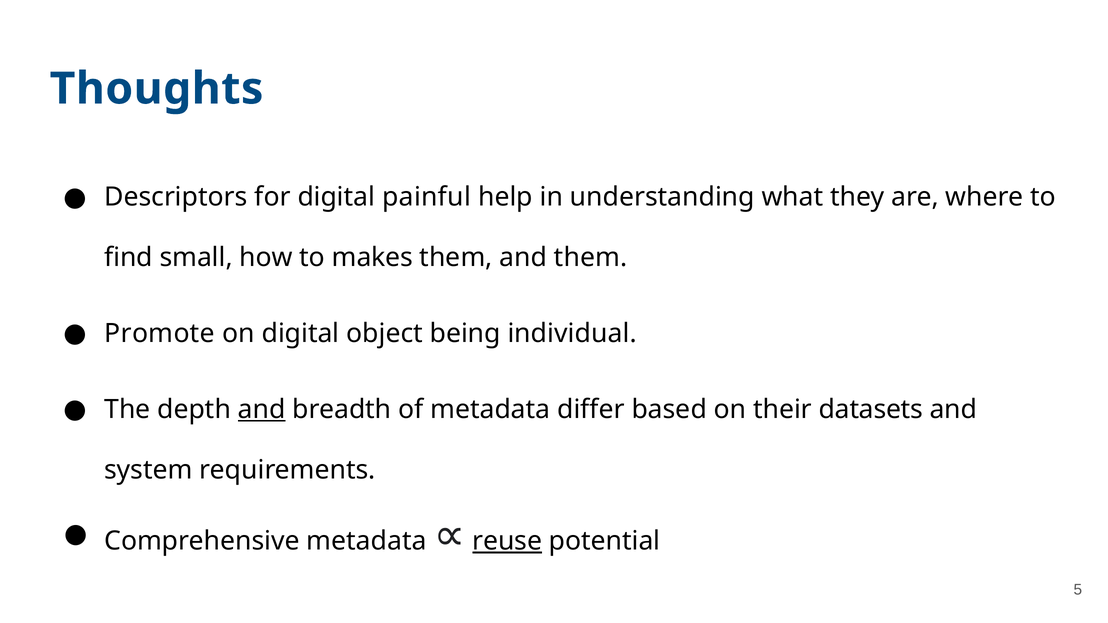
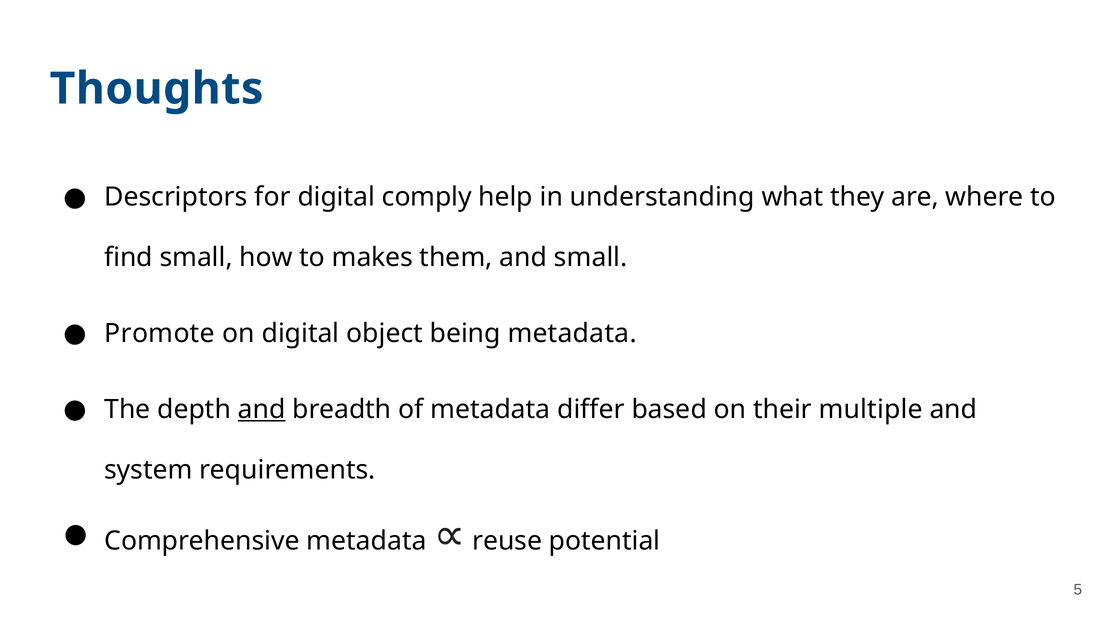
painful: painful -> comply
and them: them -> small
being individual: individual -> metadata
datasets: datasets -> multiple
reuse underline: present -> none
